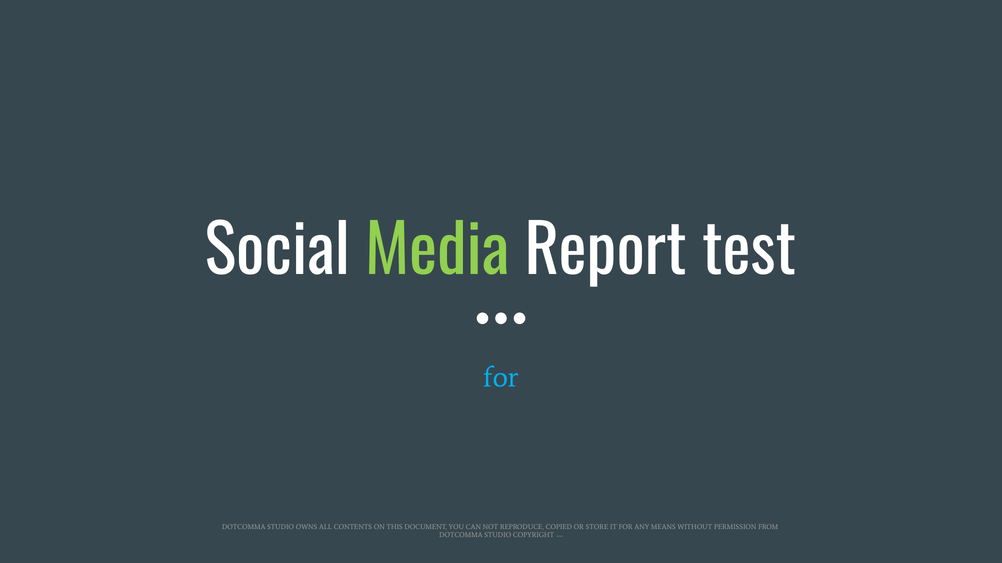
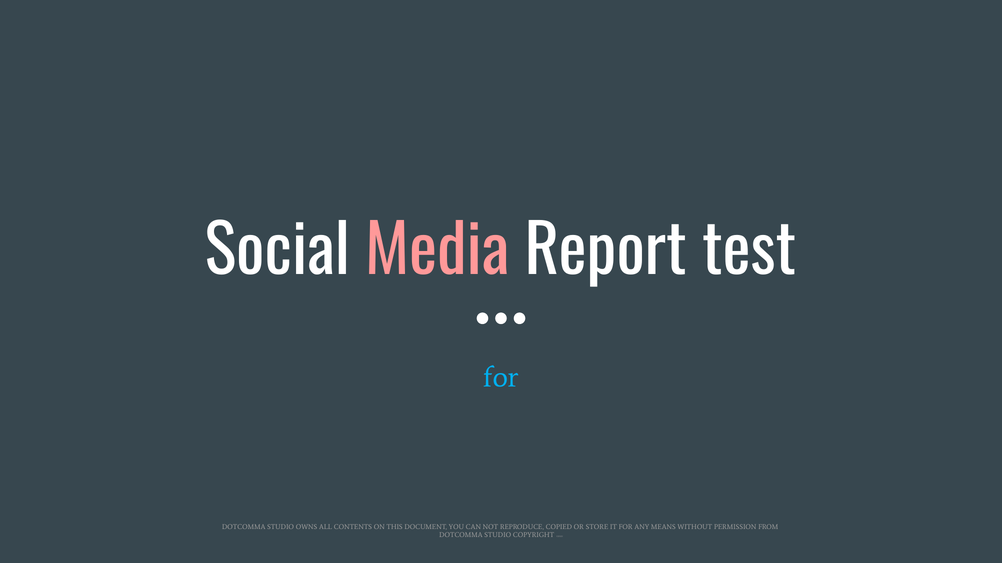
Media colour: light green -> pink
